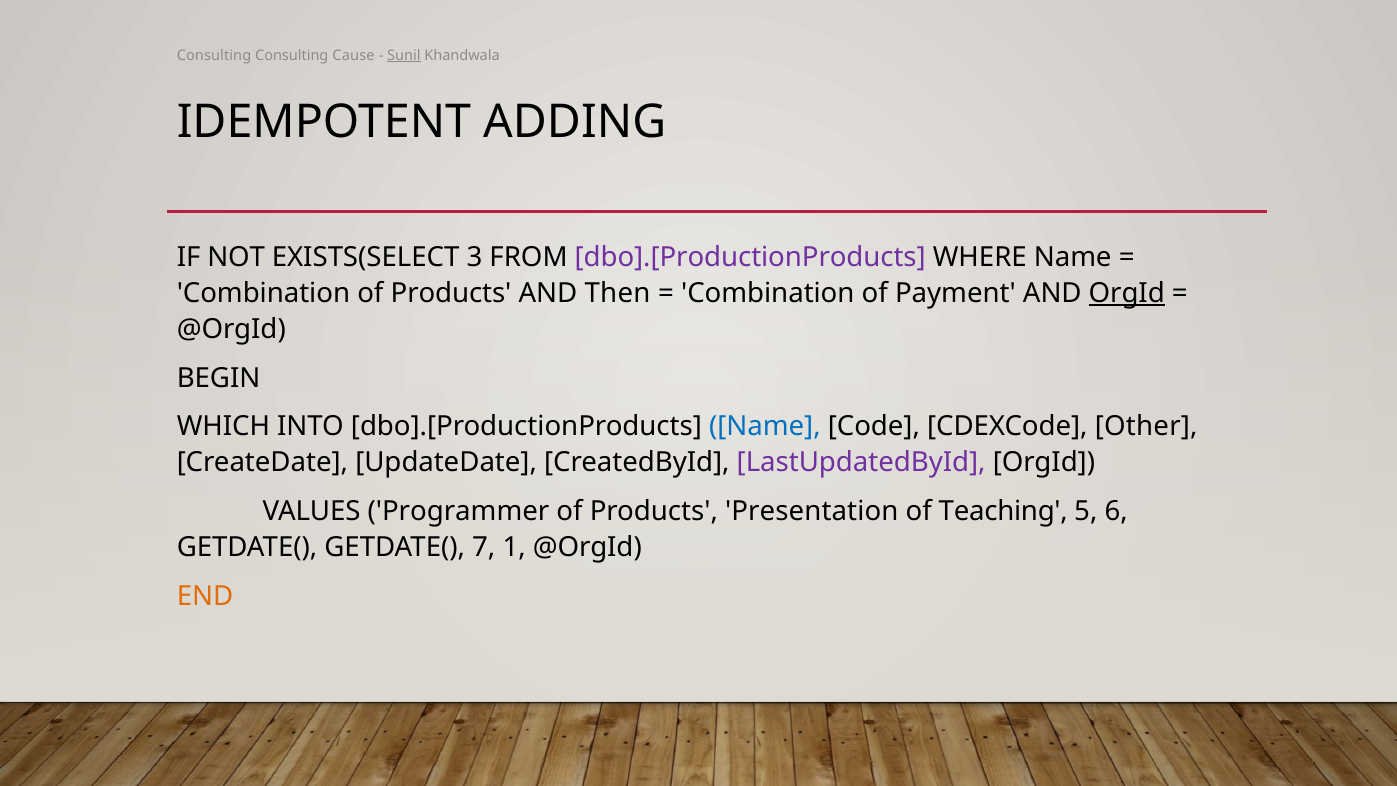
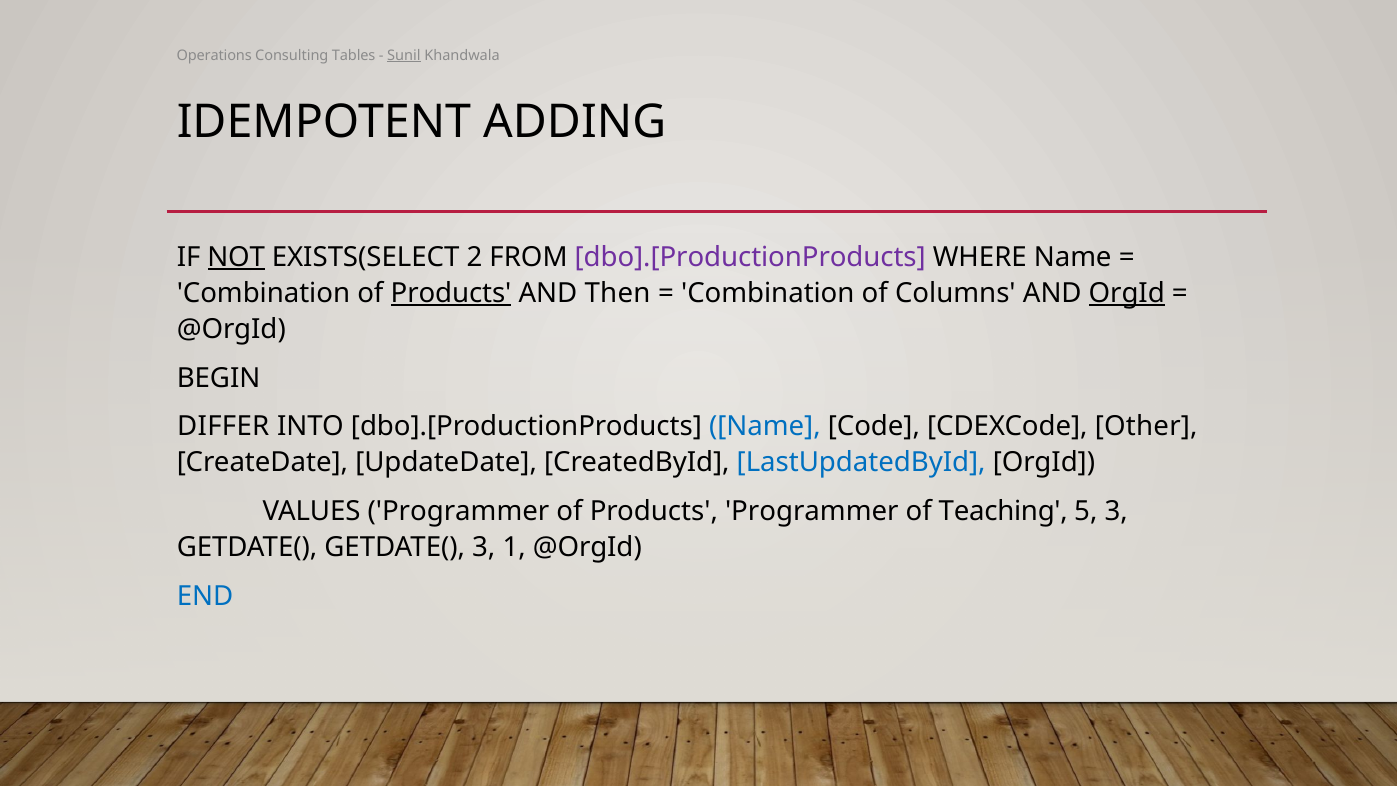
Consulting at (214, 55): Consulting -> Operations
Cause: Cause -> Tables
NOT underline: none -> present
3: 3 -> 2
Products at (451, 293) underline: none -> present
Payment: Payment -> Columns
WHICH: WHICH -> DIFFER
LastUpdatedById colour: purple -> blue
Products Presentation: Presentation -> Programmer
5 6: 6 -> 3
GETDATE( 7: 7 -> 3
END colour: orange -> blue
